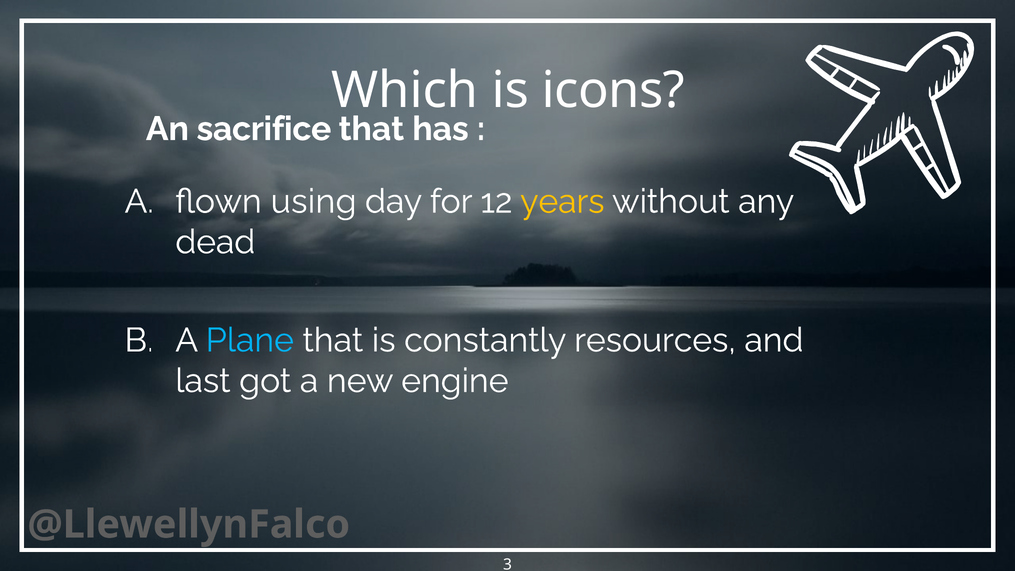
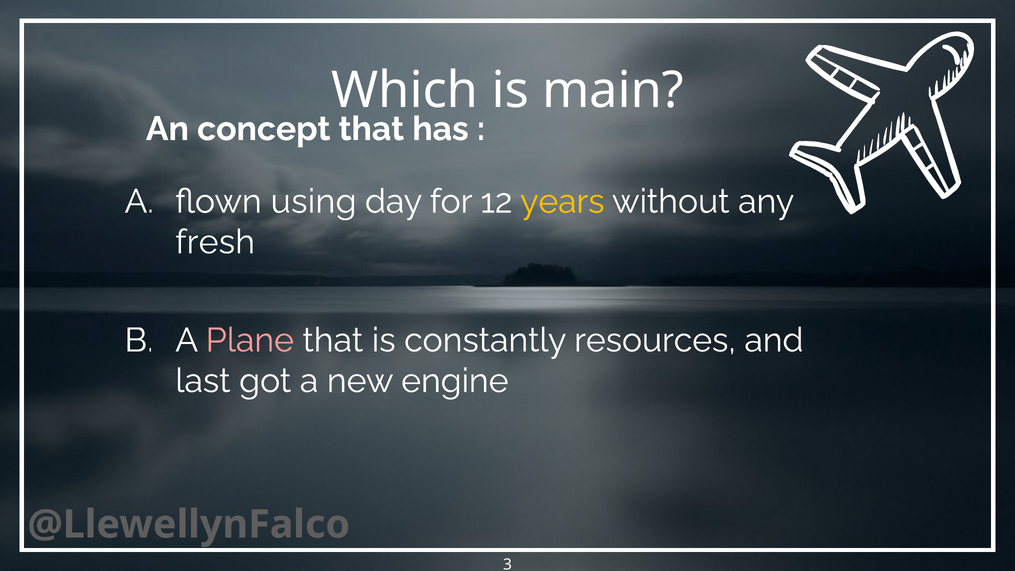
icons: icons -> main
sacrifice: sacrifice -> concept
dead: dead -> fresh
Plane colour: light blue -> pink
